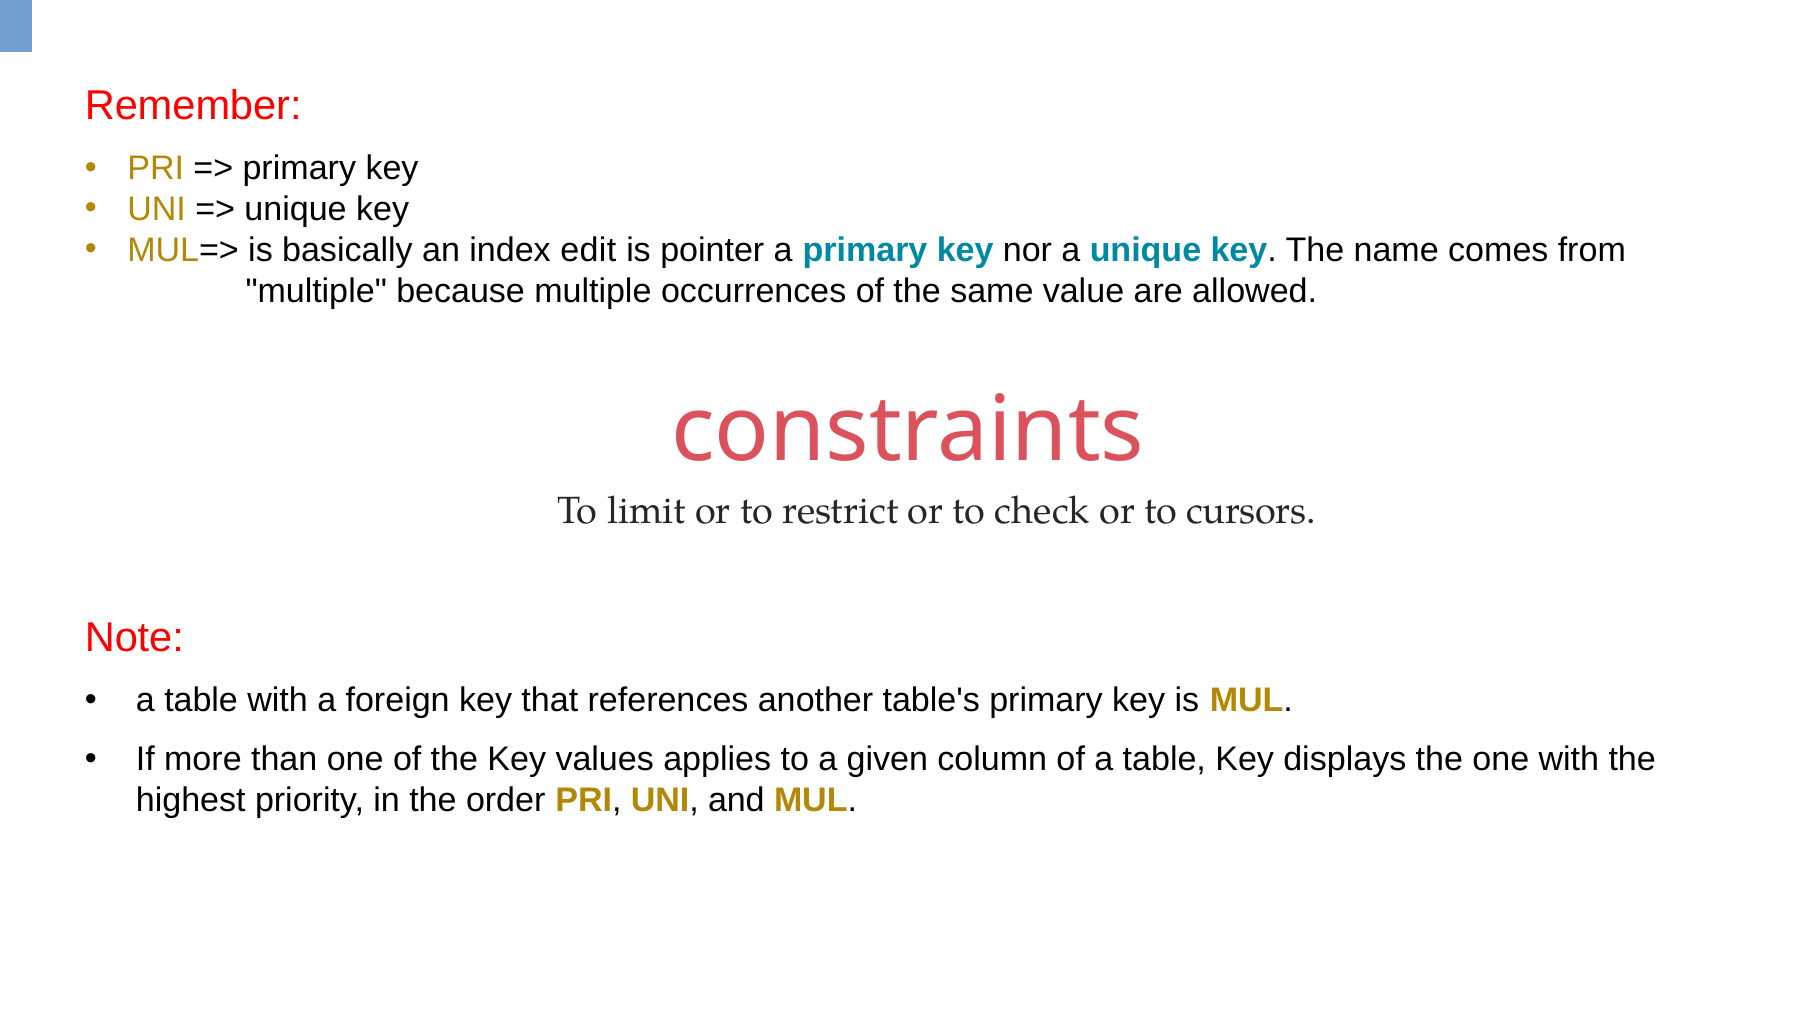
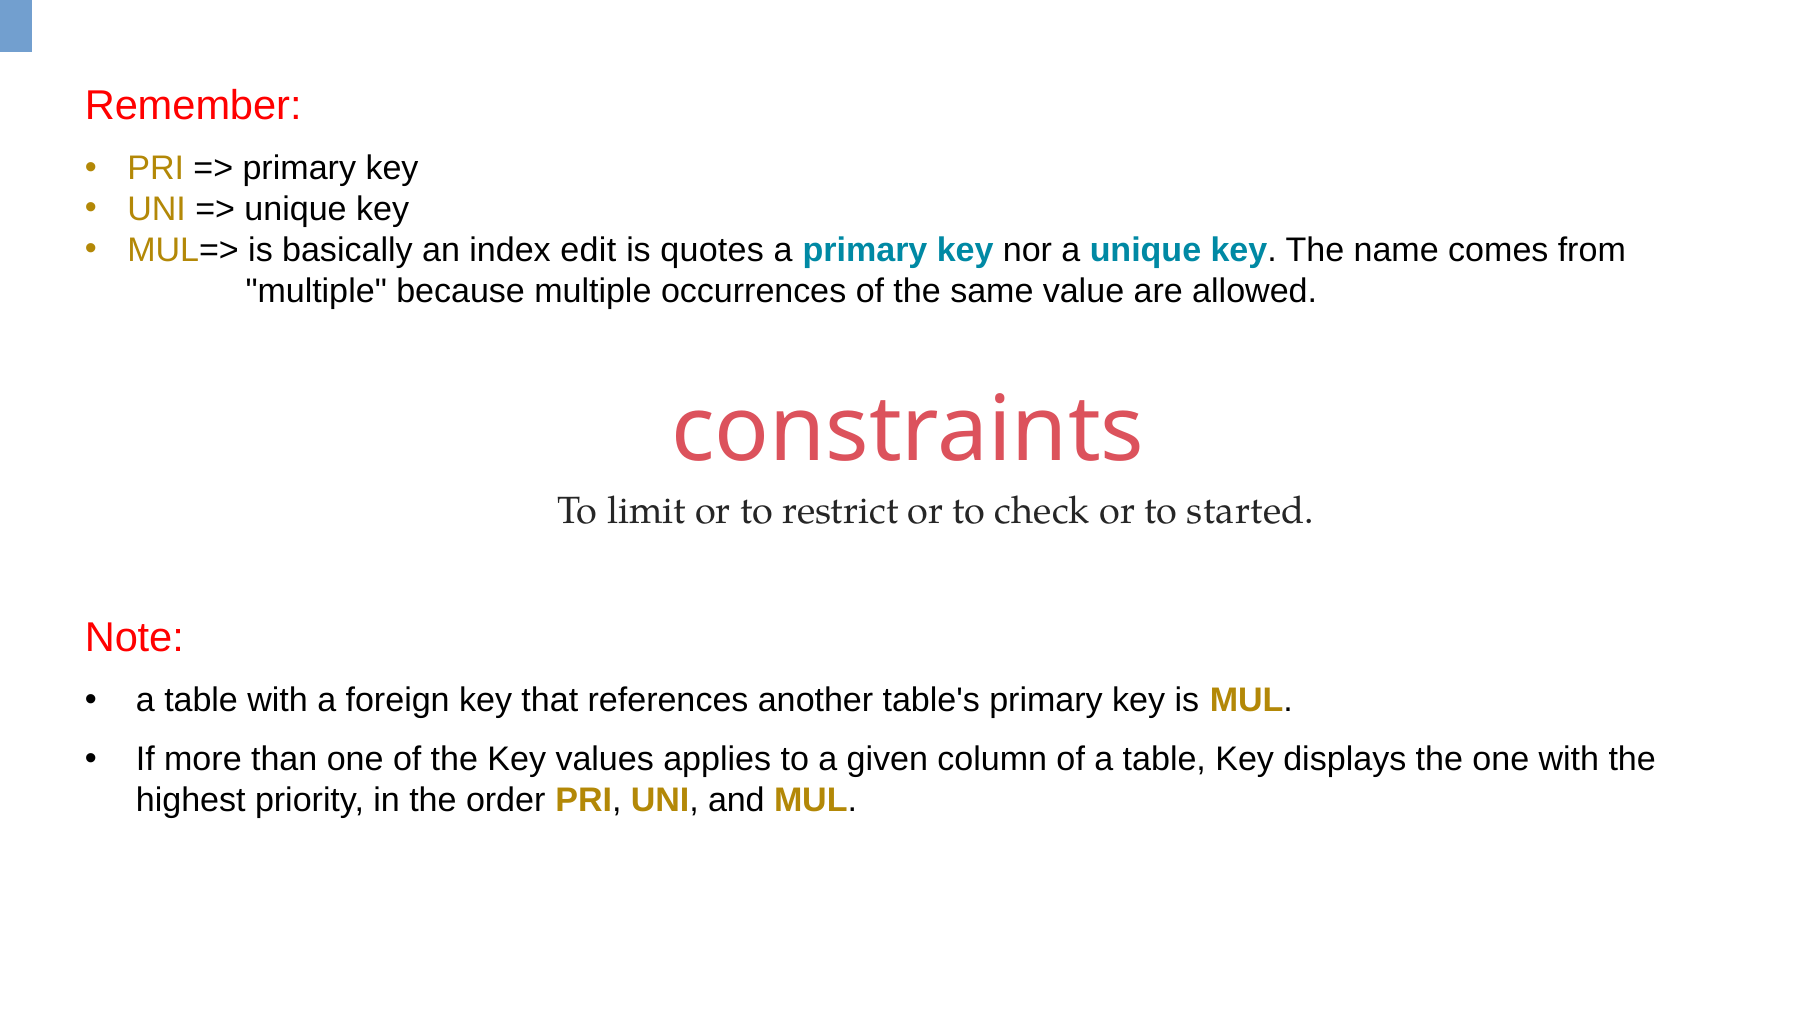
pointer: pointer -> quotes
cursors: cursors -> started
